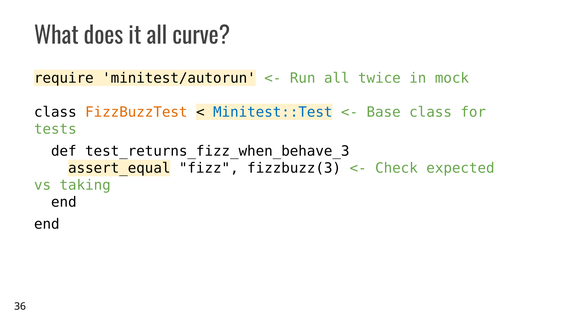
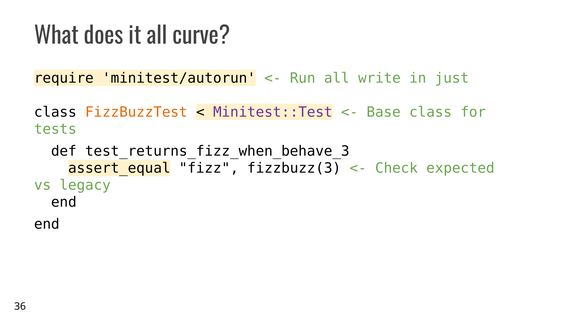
twice: twice -> write
mock: mock -> just
Minitest::Test colour: blue -> purple
taking: taking -> legacy
